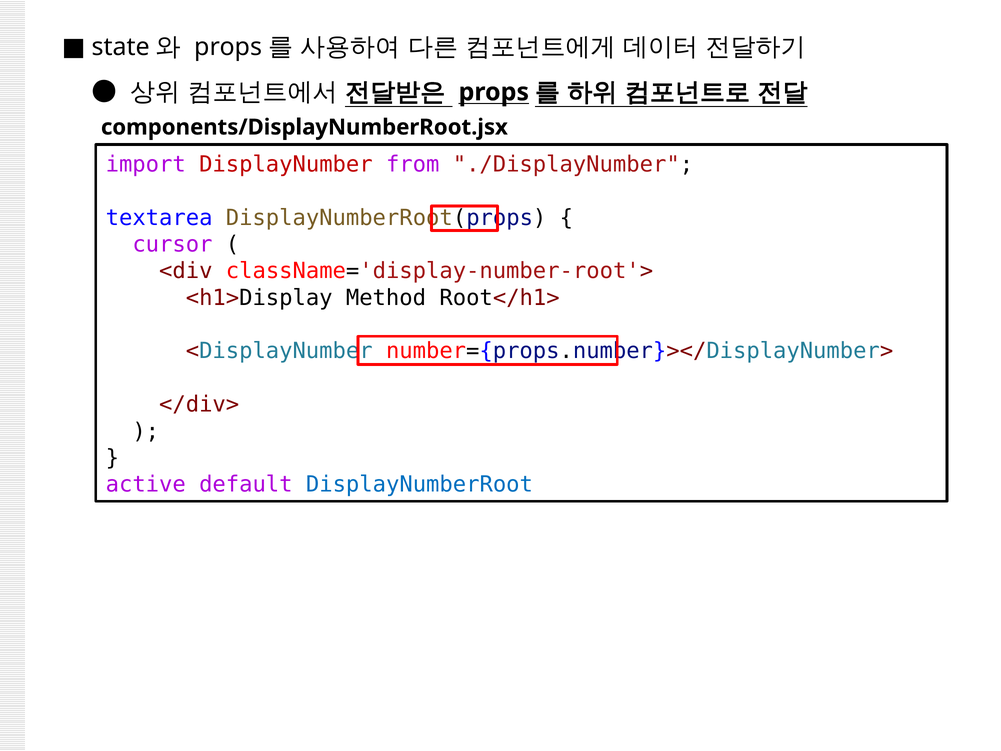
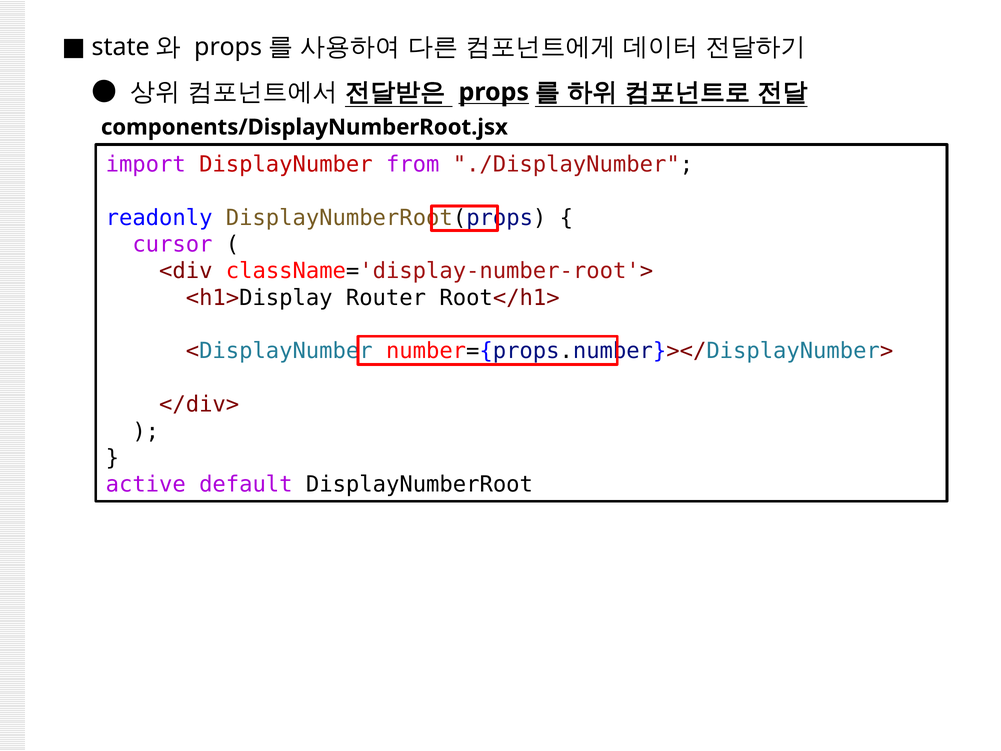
textarea: textarea -> readonly
Method: Method -> Router
DisplayNumberRoot colour: blue -> black
